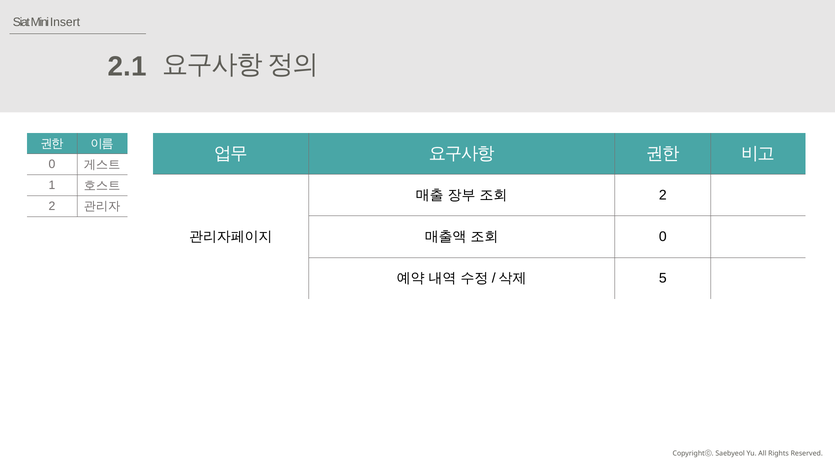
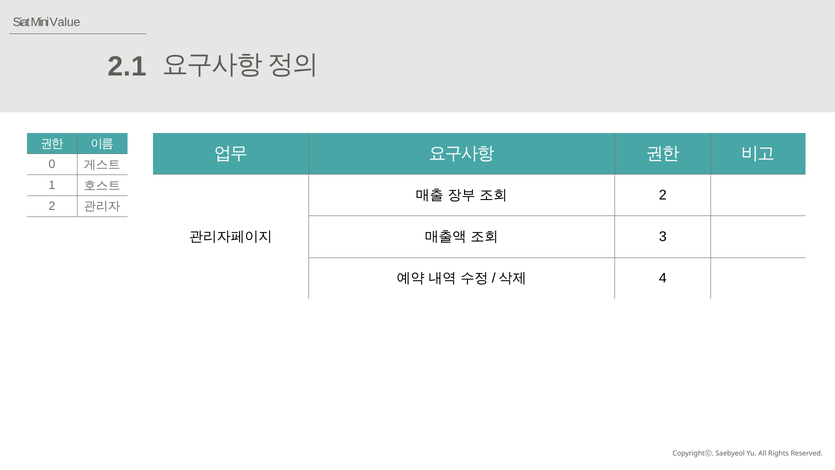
Insert: Insert -> Value
0 at (663, 237): 0 -> 3
5: 5 -> 4
